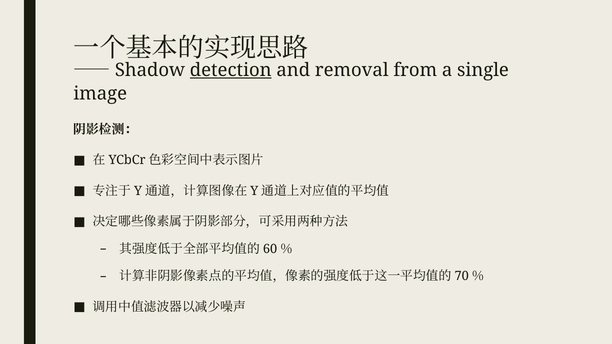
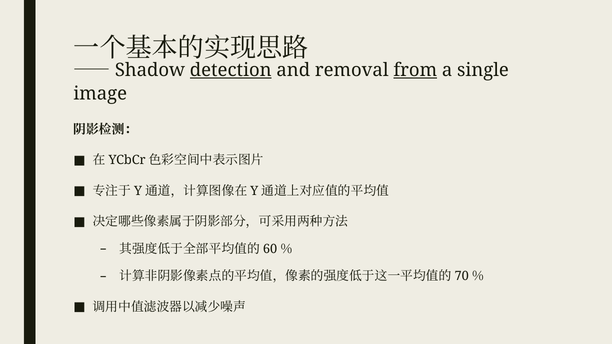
from underline: none -> present
